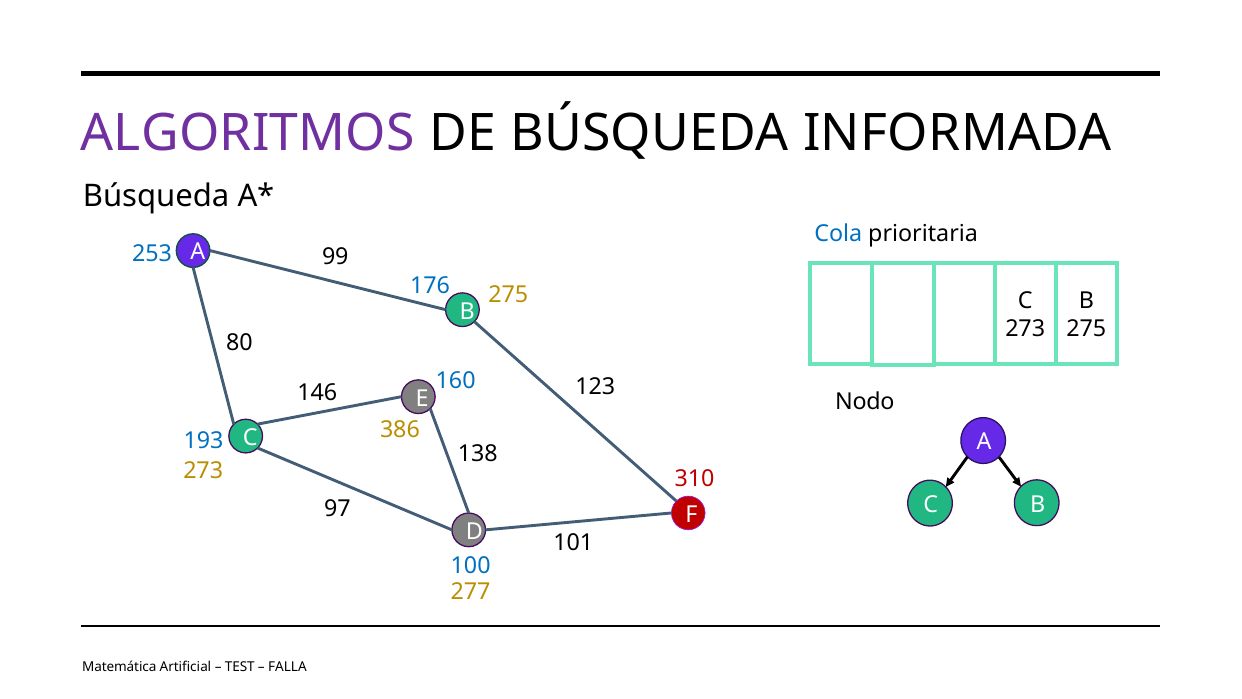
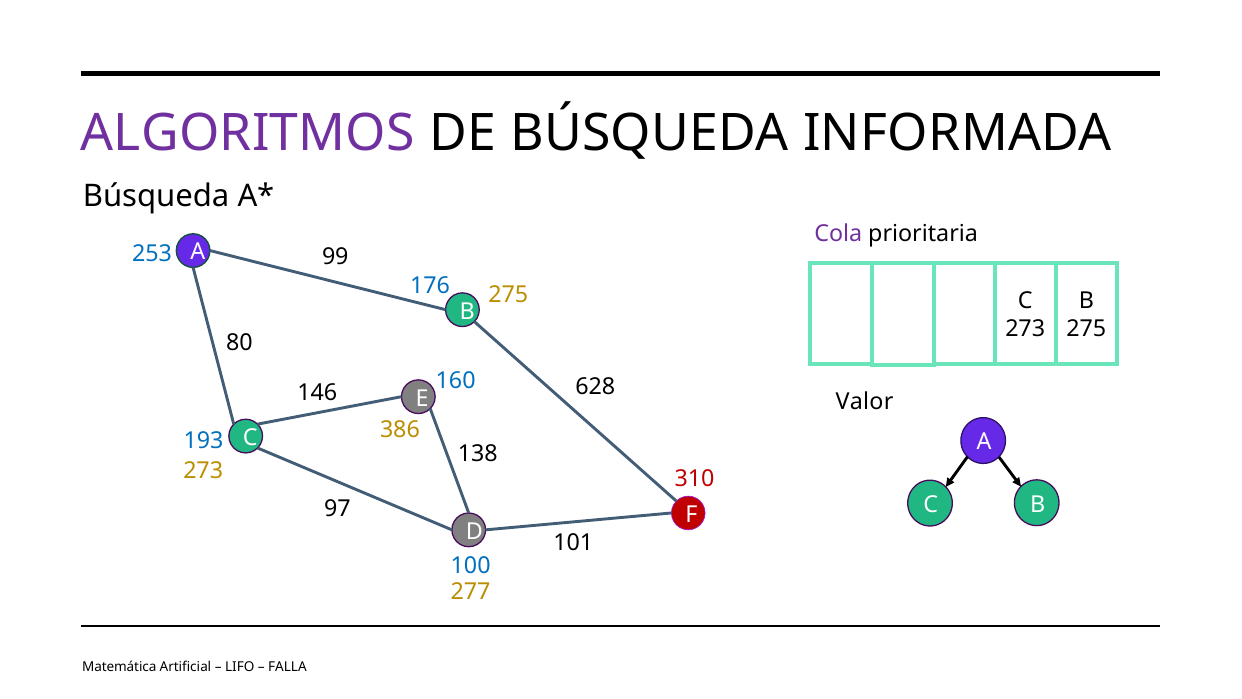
Cola colour: blue -> purple
123: 123 -> 628
Nodo: Nodo -> Valor
TEST: TEST -> LIFO
